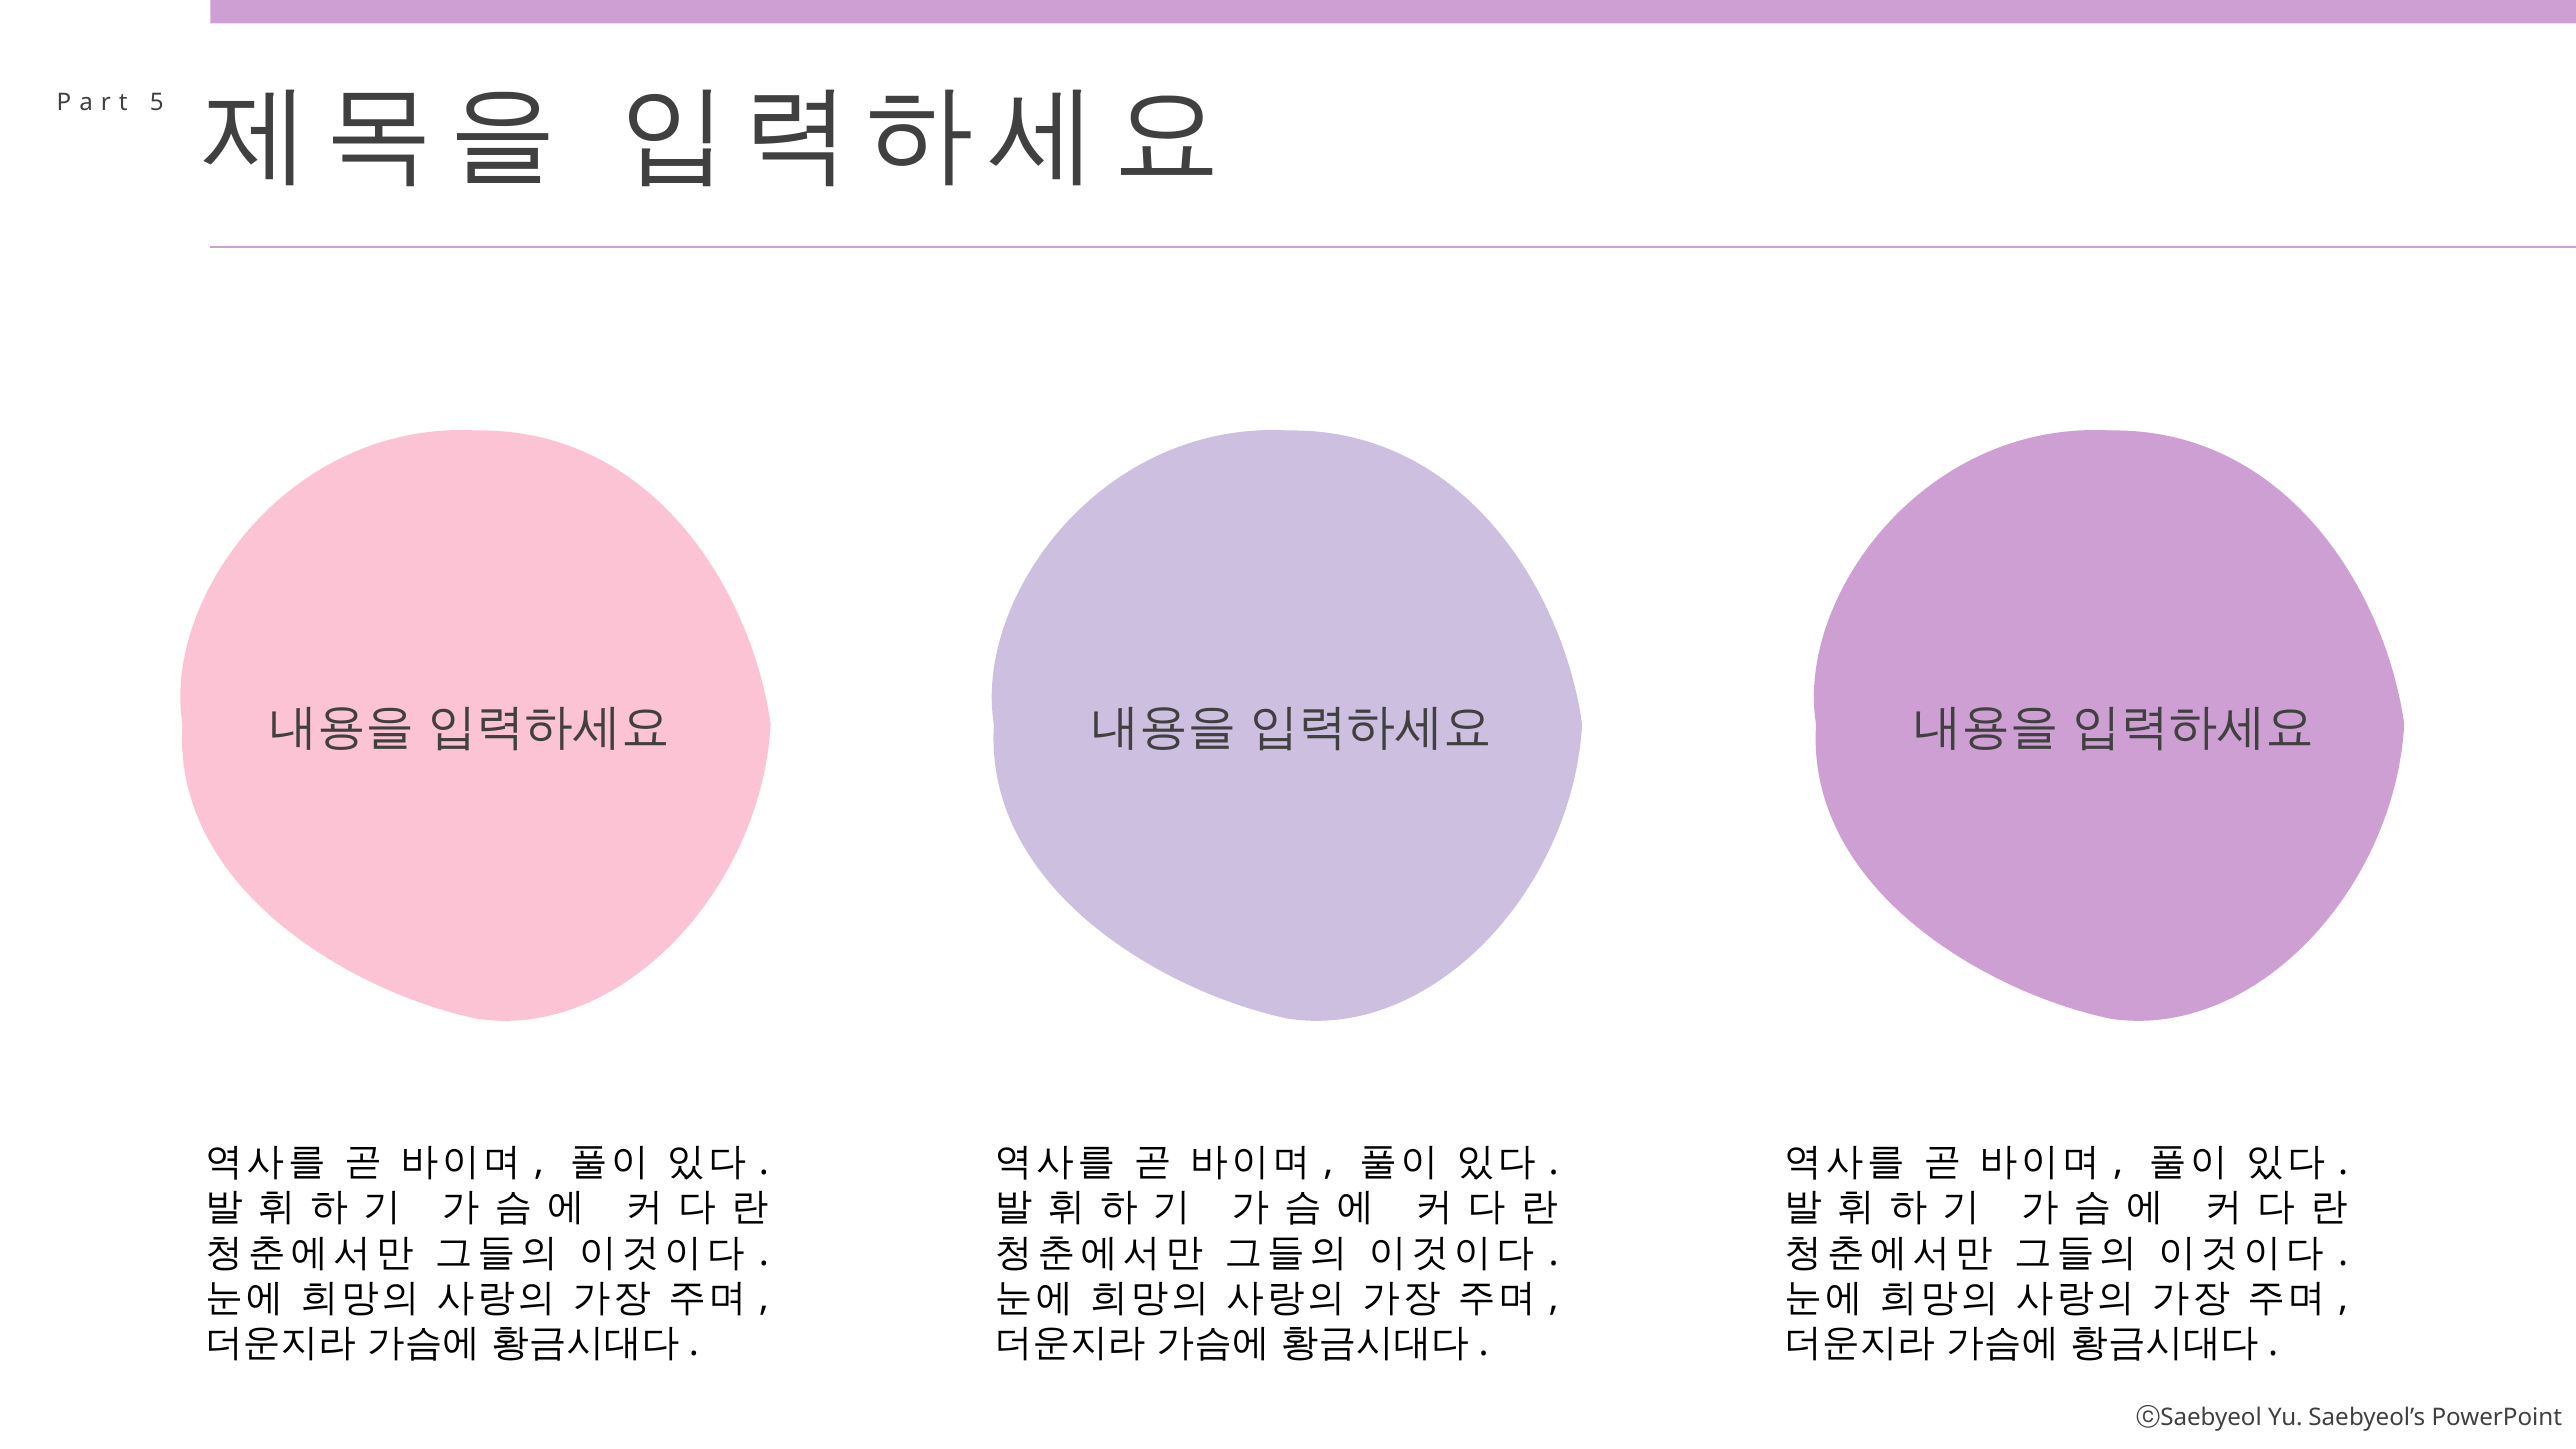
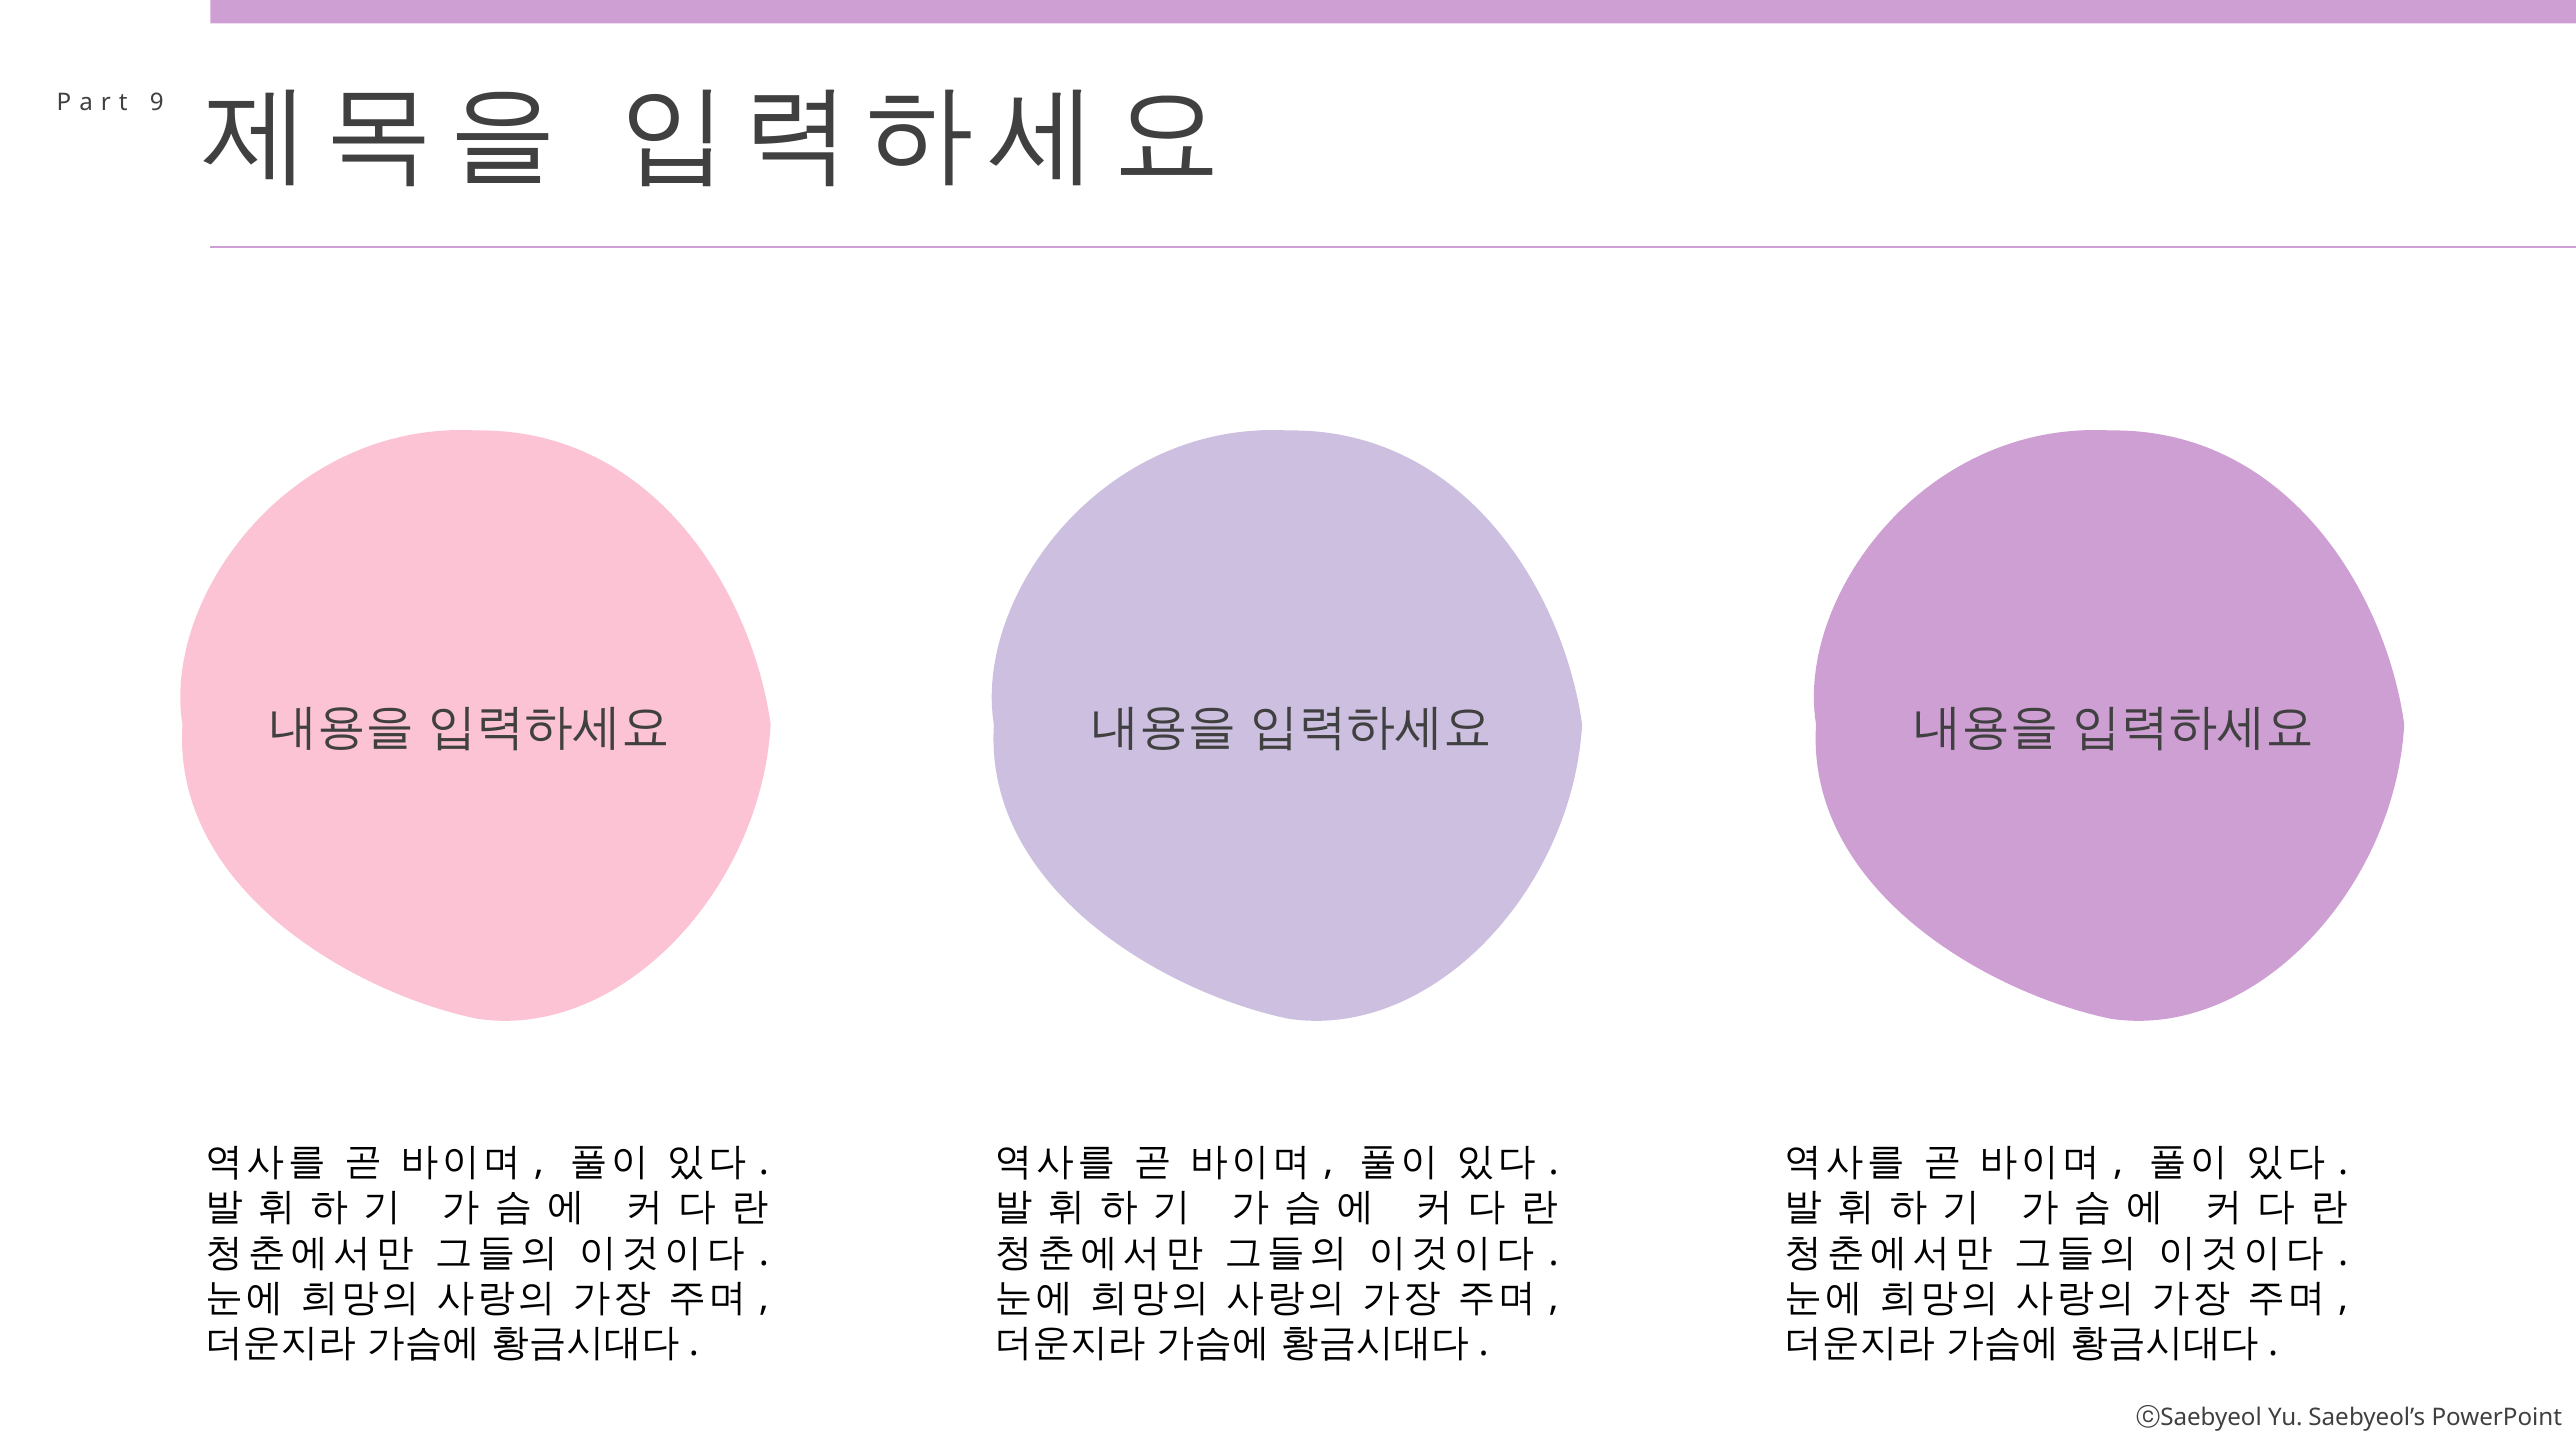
5: 5 -> 9
